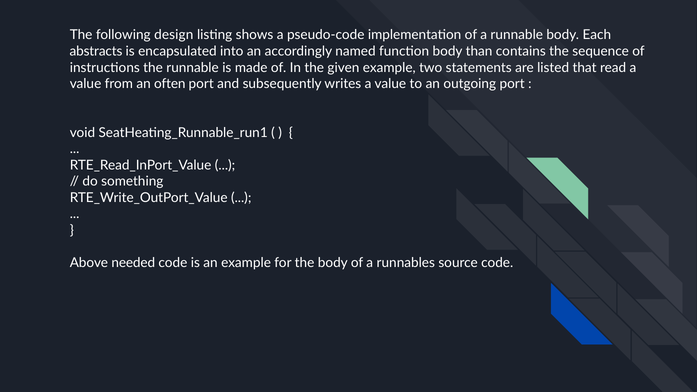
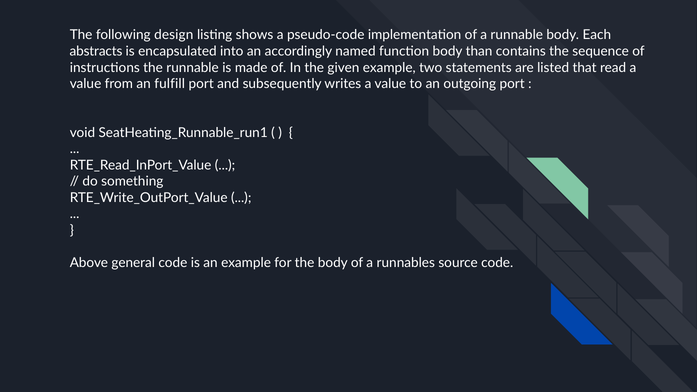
often: often -> fulfill
needed: needed -> general
